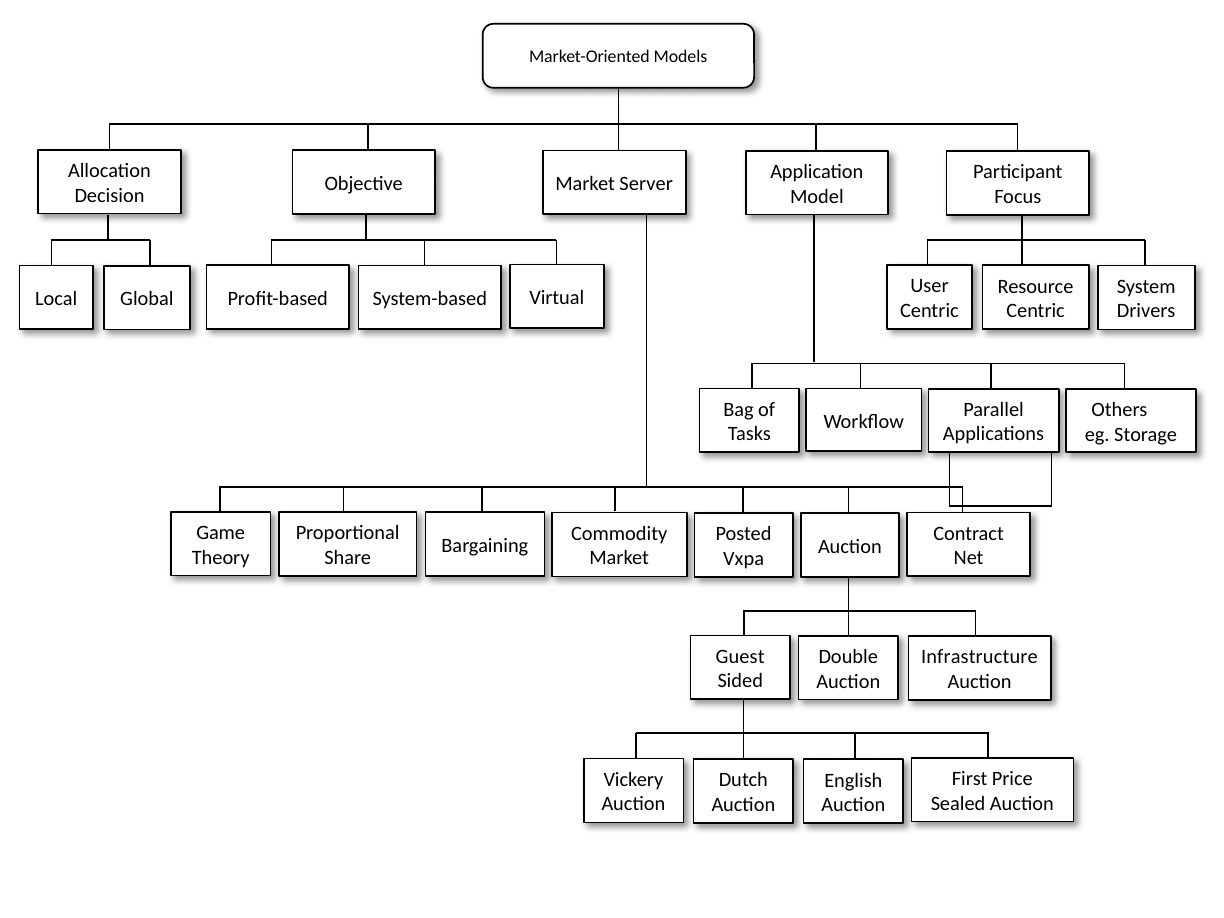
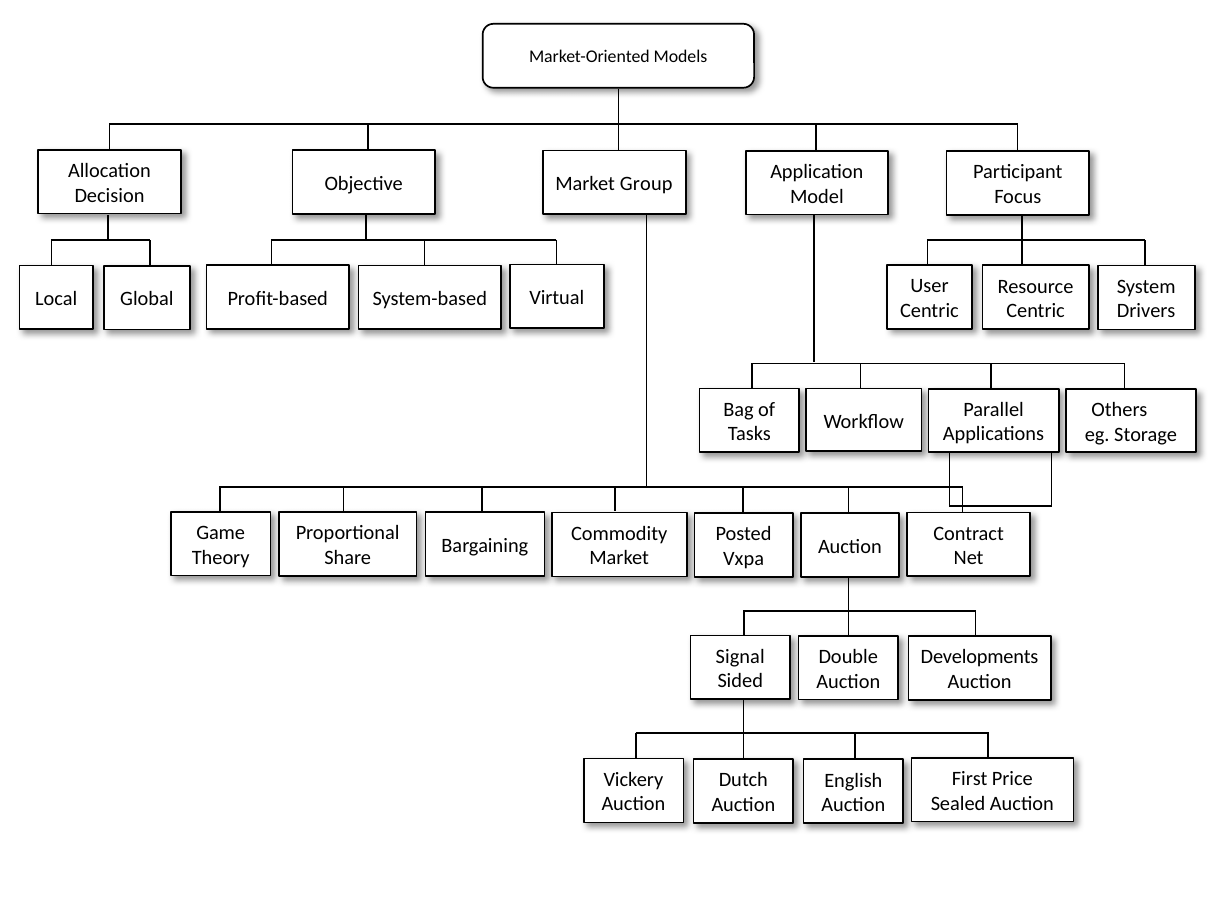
Server: Server -> Group
Guest: Guest -> Signal
Infrastructure: Infrastructure -> Developments
